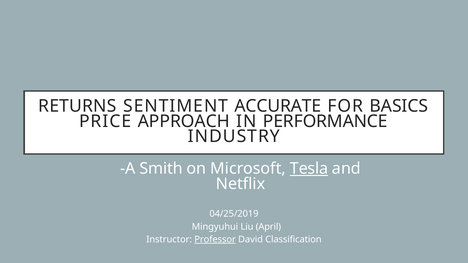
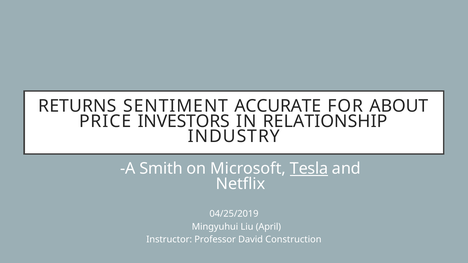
BASICS: BASICS -> ABOUT
APPROACH: APPROACH -> INVESTORS
PERFORMANCE: PERFORMANCE -> RELATIONSHIP
Professor underline: present -> none
Classification: Classification -> Construction
